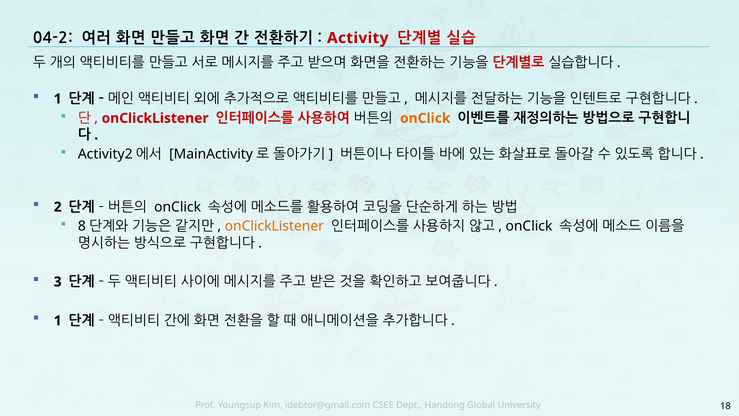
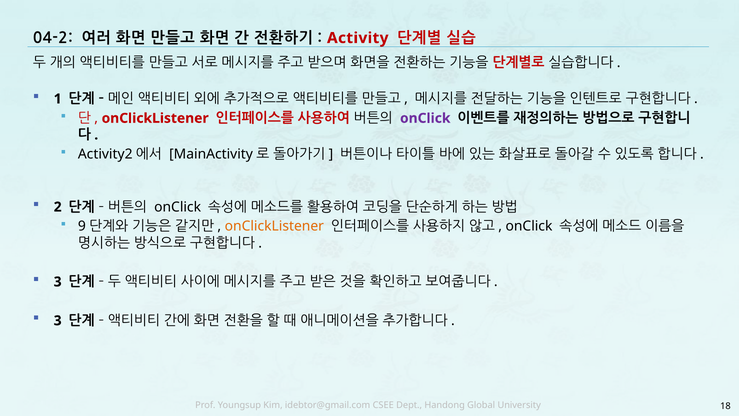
onClick at (425, 118) colour: orange -> purple
8: 8 -> 9
1 at (58, 320): 1 -> 3
